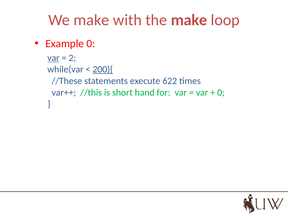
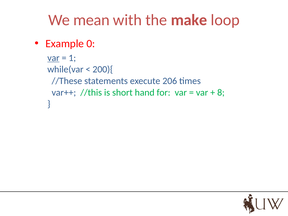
We make: make -> mean
2: 2 -> 1
200){ underline: present -> none
622: 622 -> 206
0 at (221, 92): 0 -> 8
